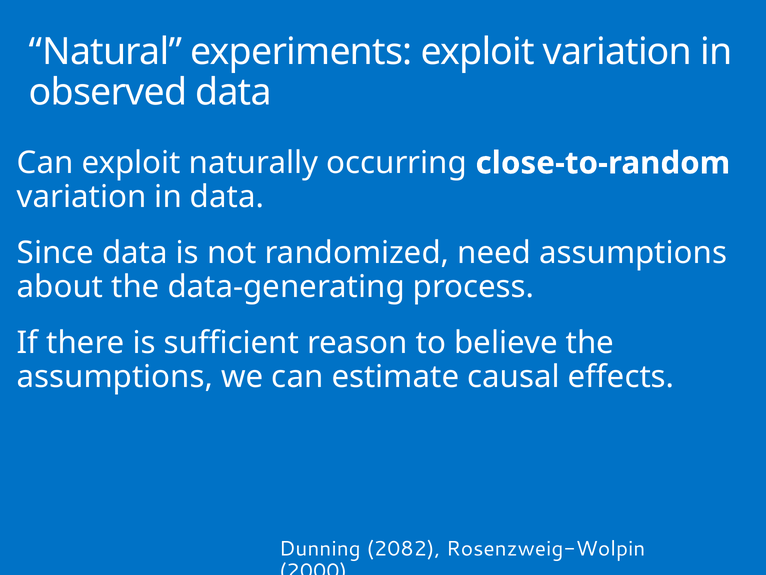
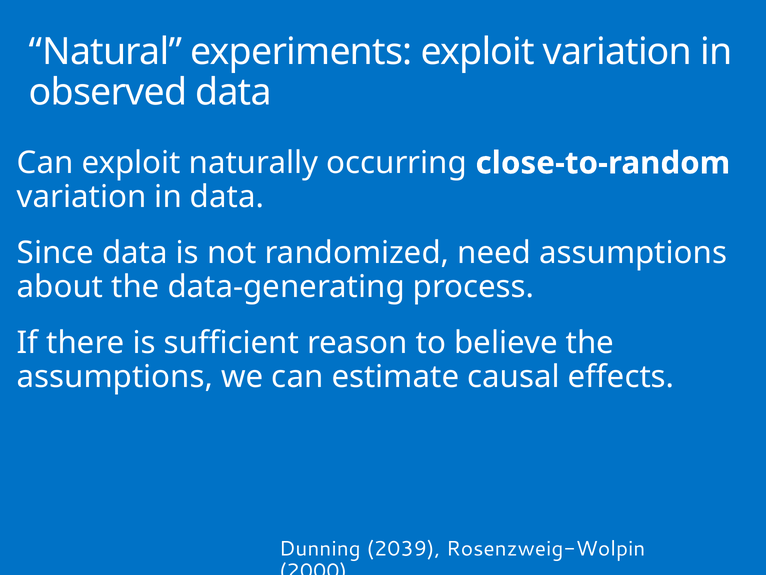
2082: 2082 -> 2039
